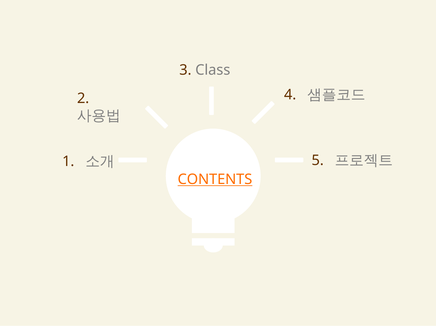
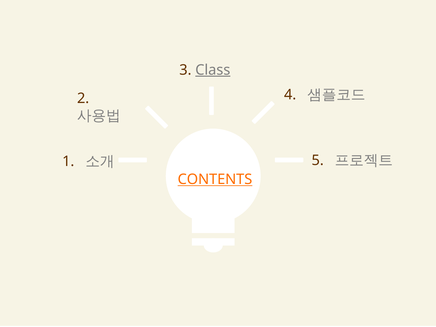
Class underline: none -> present
